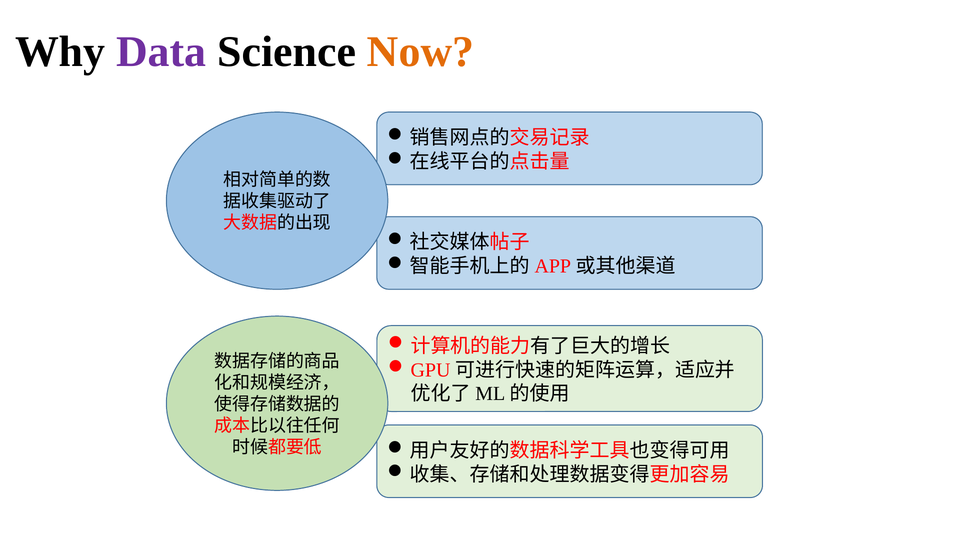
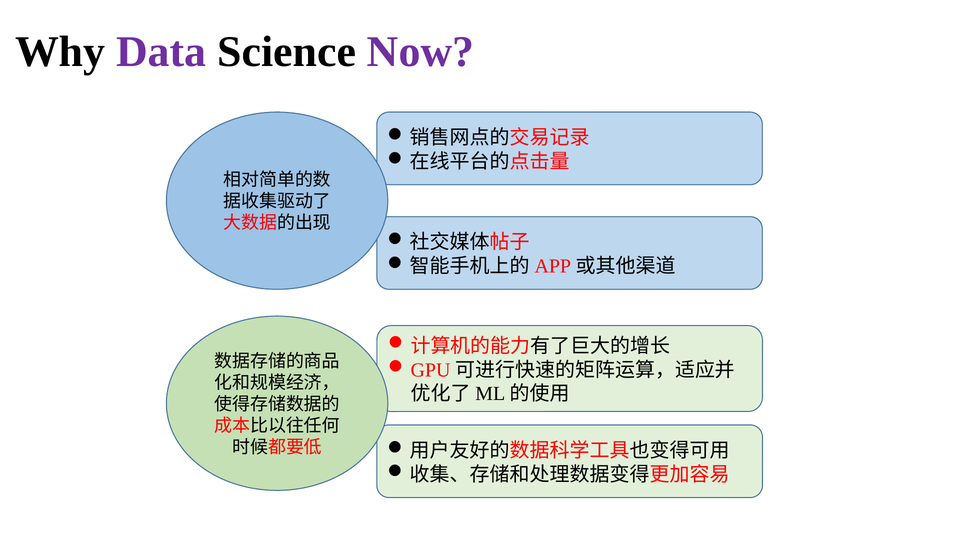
Now colour: orange -> purple
